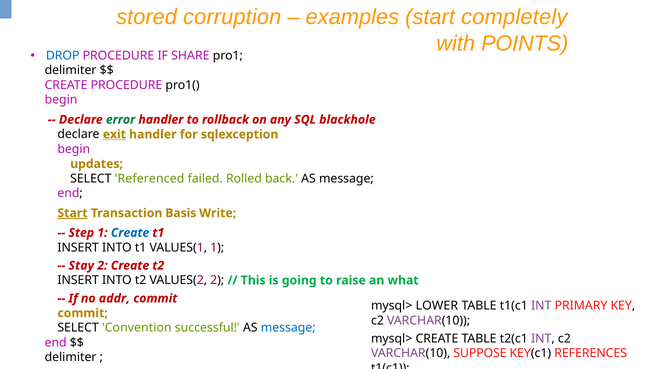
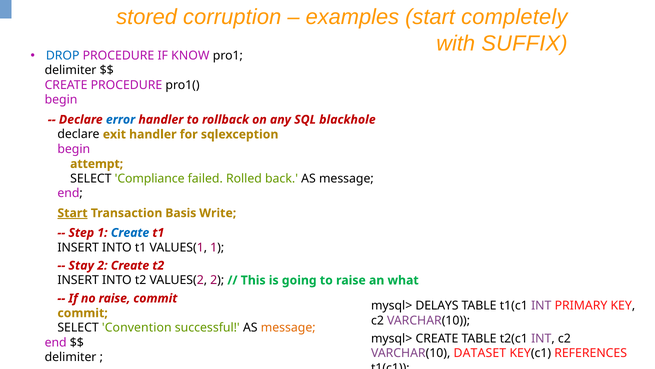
POINTS: POINTS -> SUFFIX
SHARE: SHARE -> KNOW
error colour: green -> blue
exit underline: present -> none
updates: updates -> attempt
Referenced: Referenced -> Compliance
no addr: addr -> raise
LOWER: LOWER -> DELAYS
message at (288, 327) colour: blue -> orange
SUPPOSE: SUPPOSE -> DATASET
